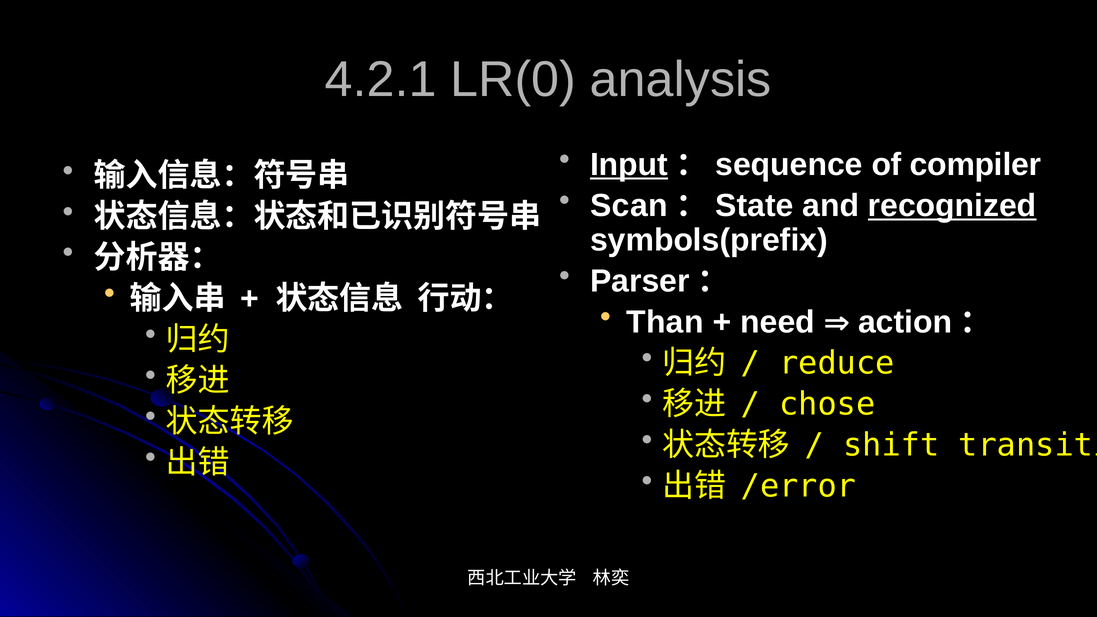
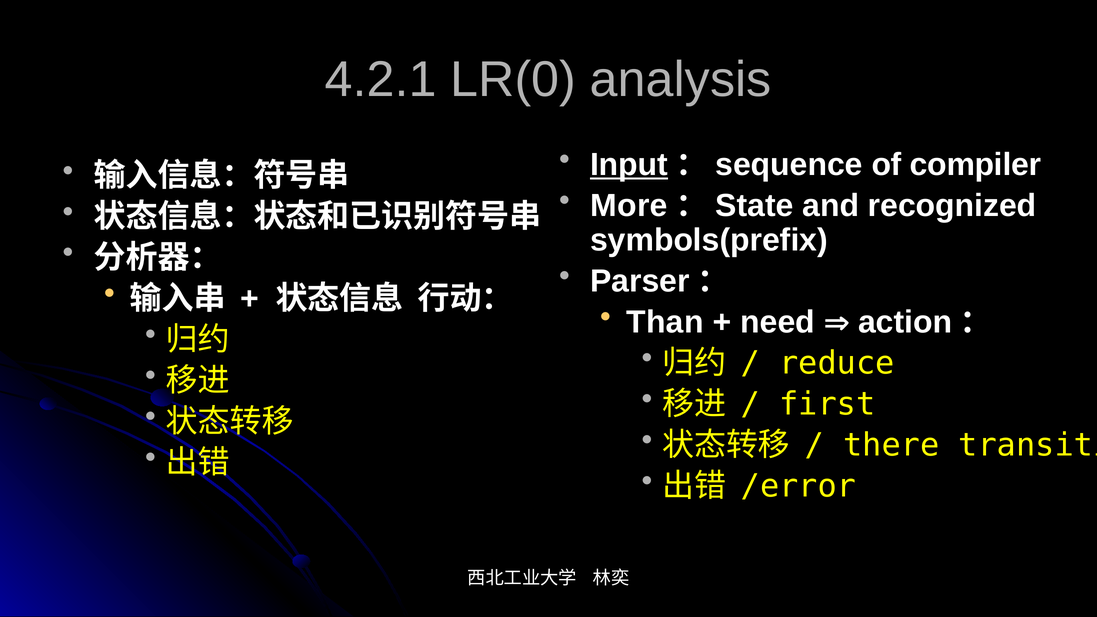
Scan: Scan -> More
recognized underline: present -> none
chose: chose -> first
shift: shift -> there
